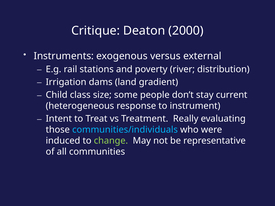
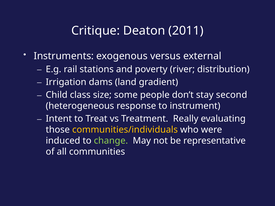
2000: 2000 -> 2011
current: current -> second
communities/individuals colour: light blue -> yellow
